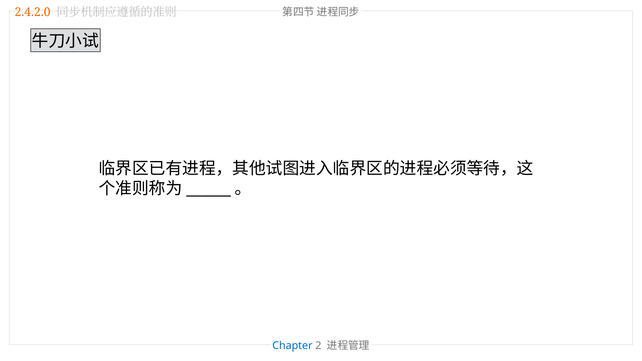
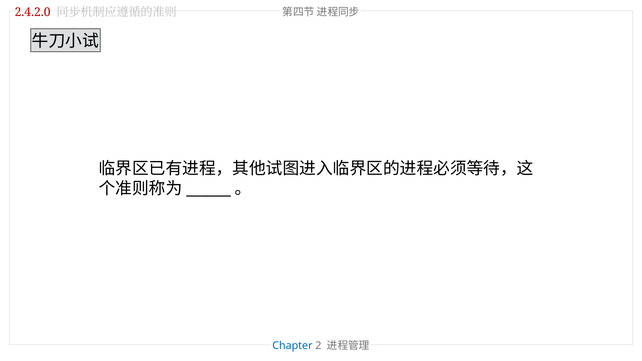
2.4.2.0 colour: orange -> red
